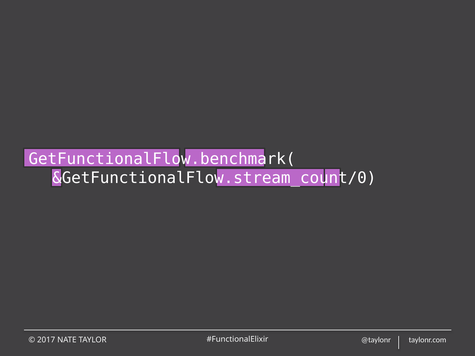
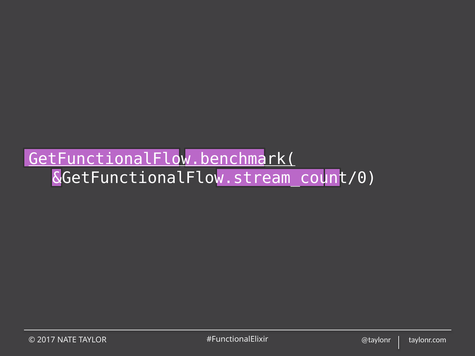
GetFunctionalFlow.benchmark( underline: none -> present
